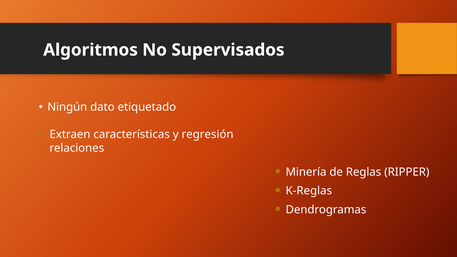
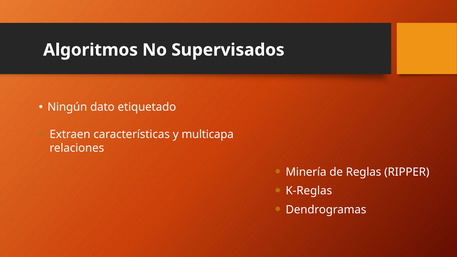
regresión: regresión -> multicapa
